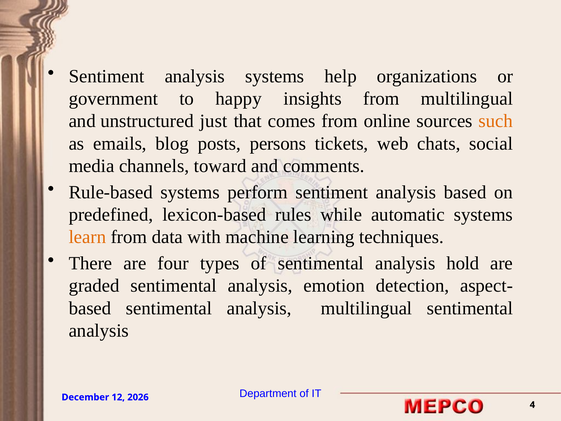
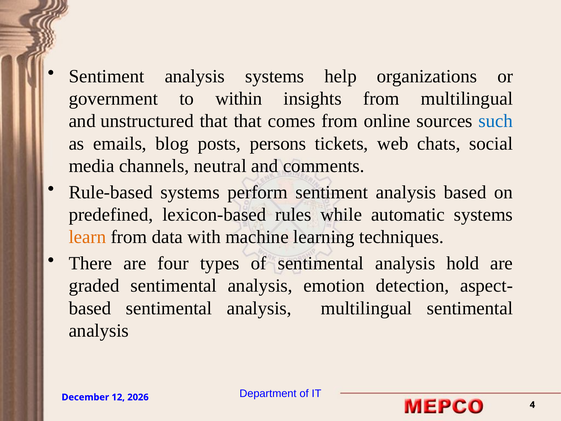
happy: happy -> within
unstructured just: just -> that
such colour: orange -> blue
toward: toward -> neutral
